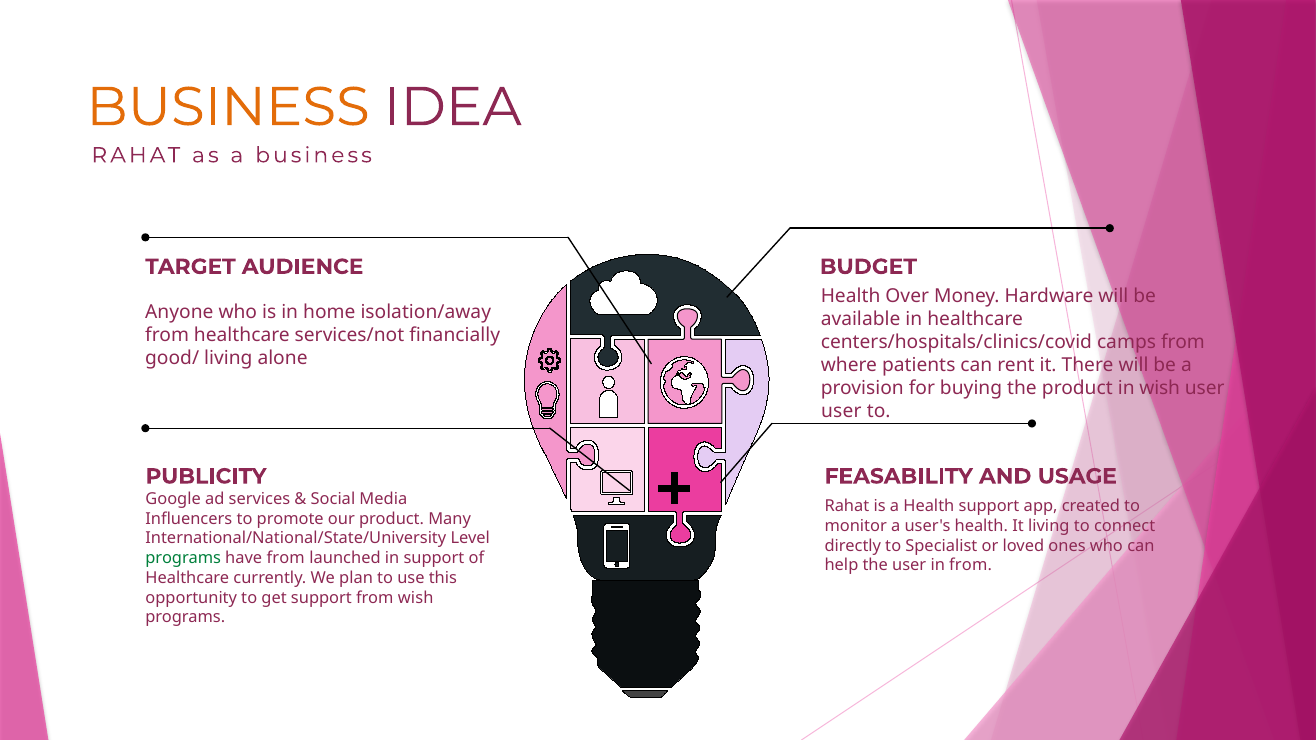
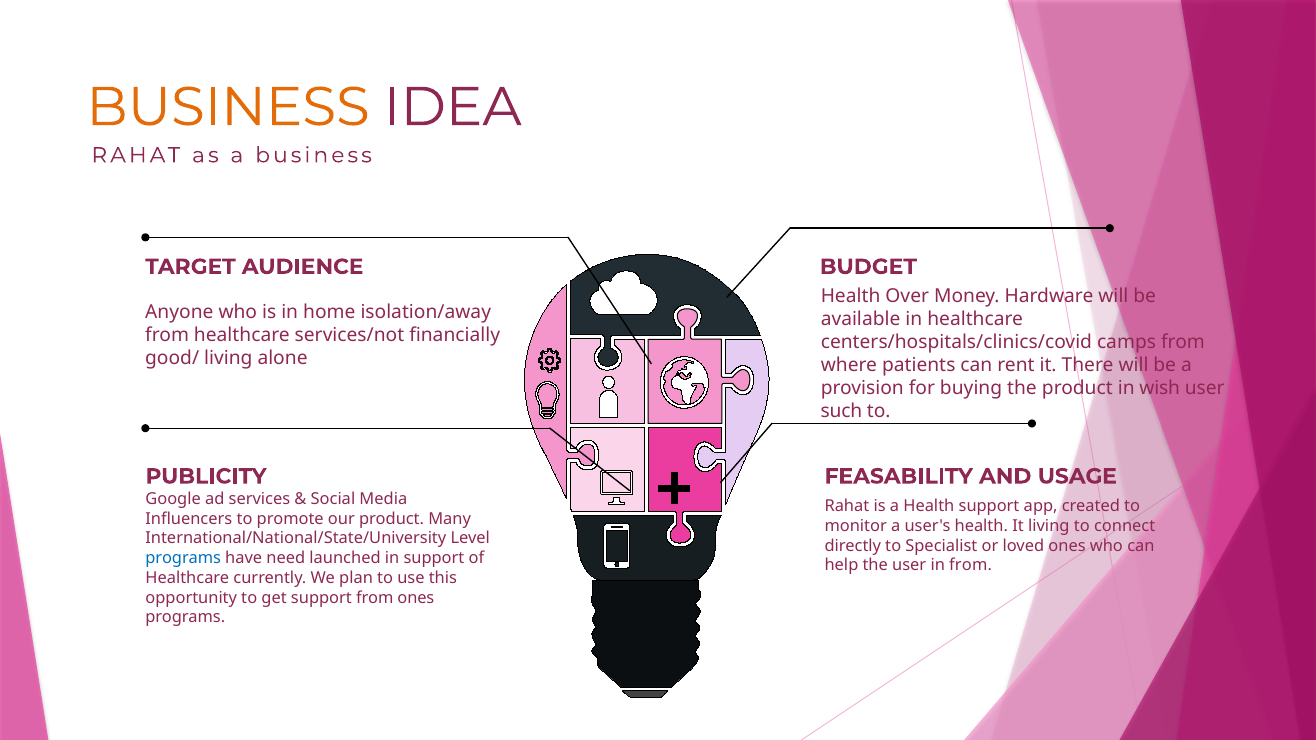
user at (841, 412): user -> such
programs at (183, 558) colour: green -> blue
have from: from -> need
from wish: wish -> ones
